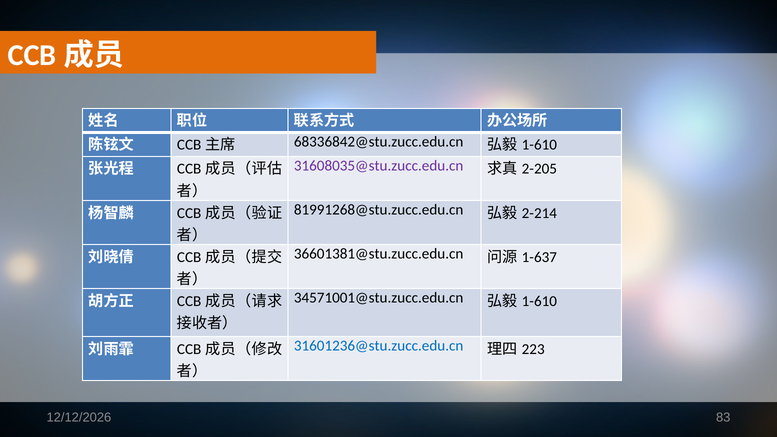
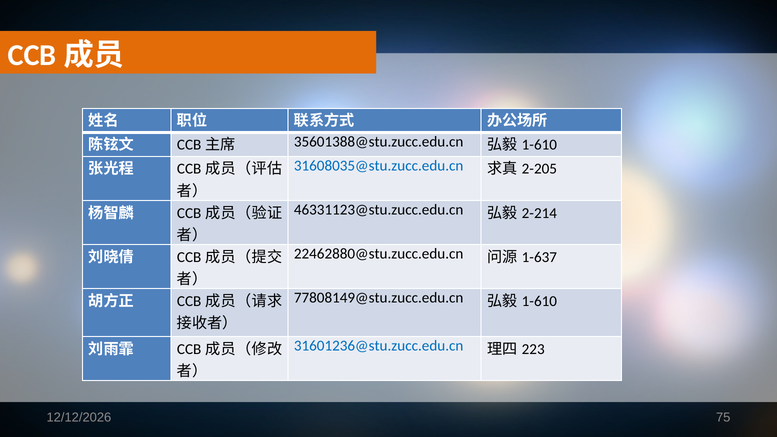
68336842@stu.zucc.edu.cn: 68336842@stu.zucc.edu.cn -> 35601388@stu.zucc.edu.cn
31608035@stu.zucc.edu.cn colour: purple -> blue
81991268@stu.zucc.edu.cn: 81991268@stu.zucc.edu.cn -> 46331123@stu.zucc.edu.cn
36601381@stu.zucc.edu.cn: 36601381@stu.zucc.edu.cn -> 22462880@stu.zucc.edu.cn
34571001@stu.zucc.edu.cn: 34571001@stu.zucc.edu.cn -> 77808149@stu.zucc.edu.cn
83: 83 -> 75
